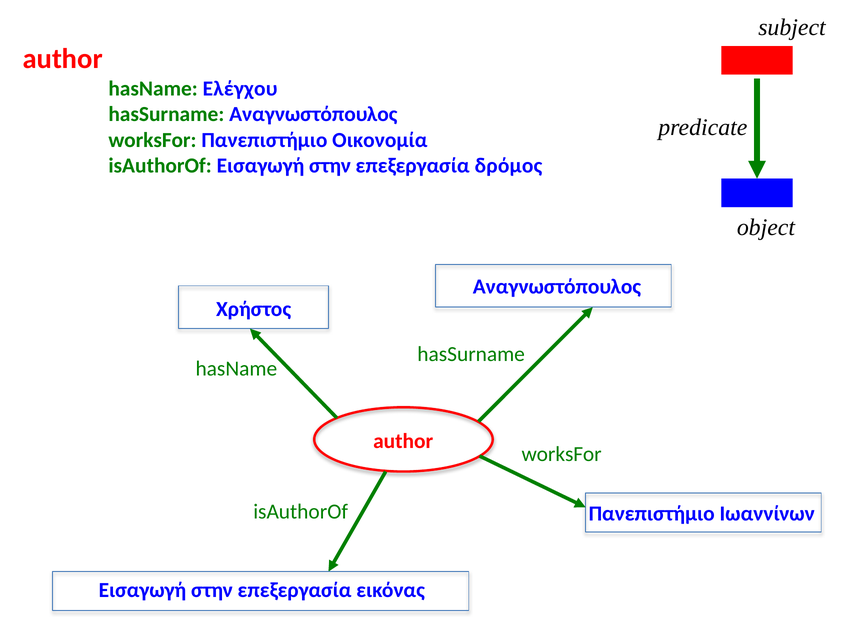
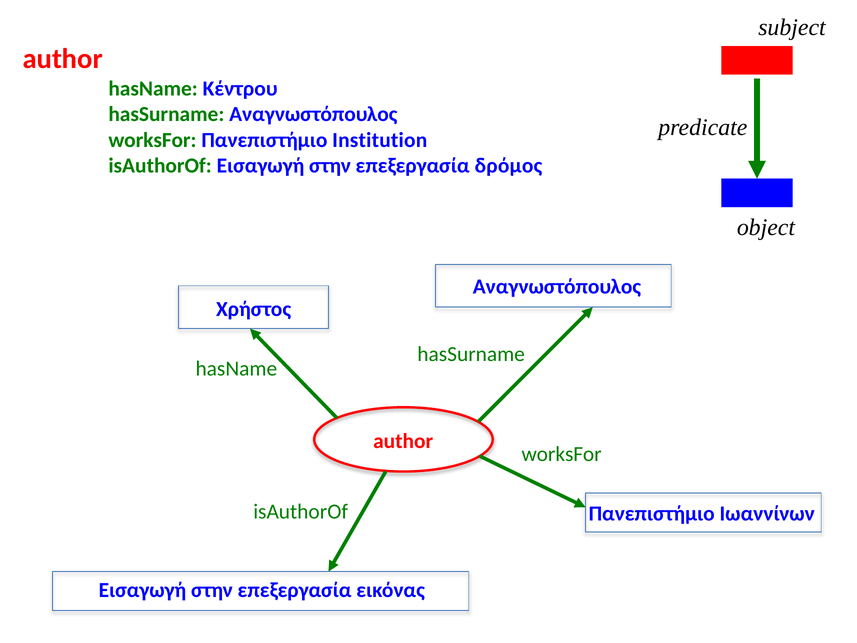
Ελέγχου: Ελέγχου -> Κέντρου
Οικονομία: Οικονομία -> Institution
